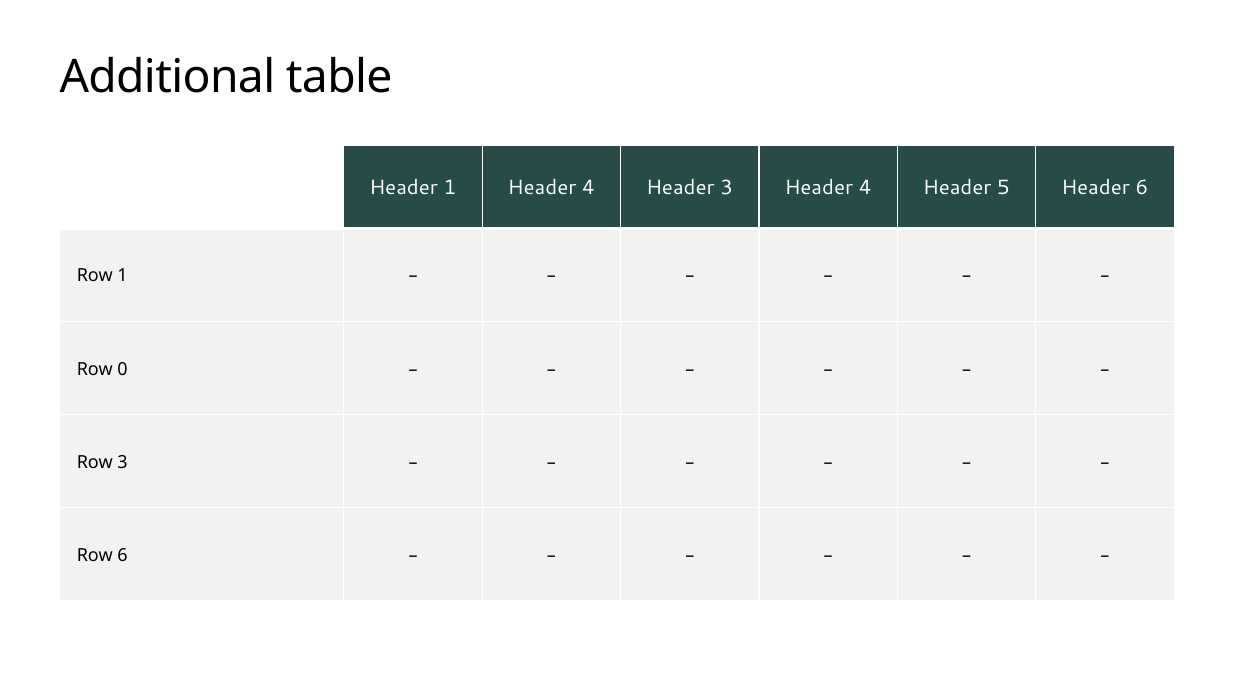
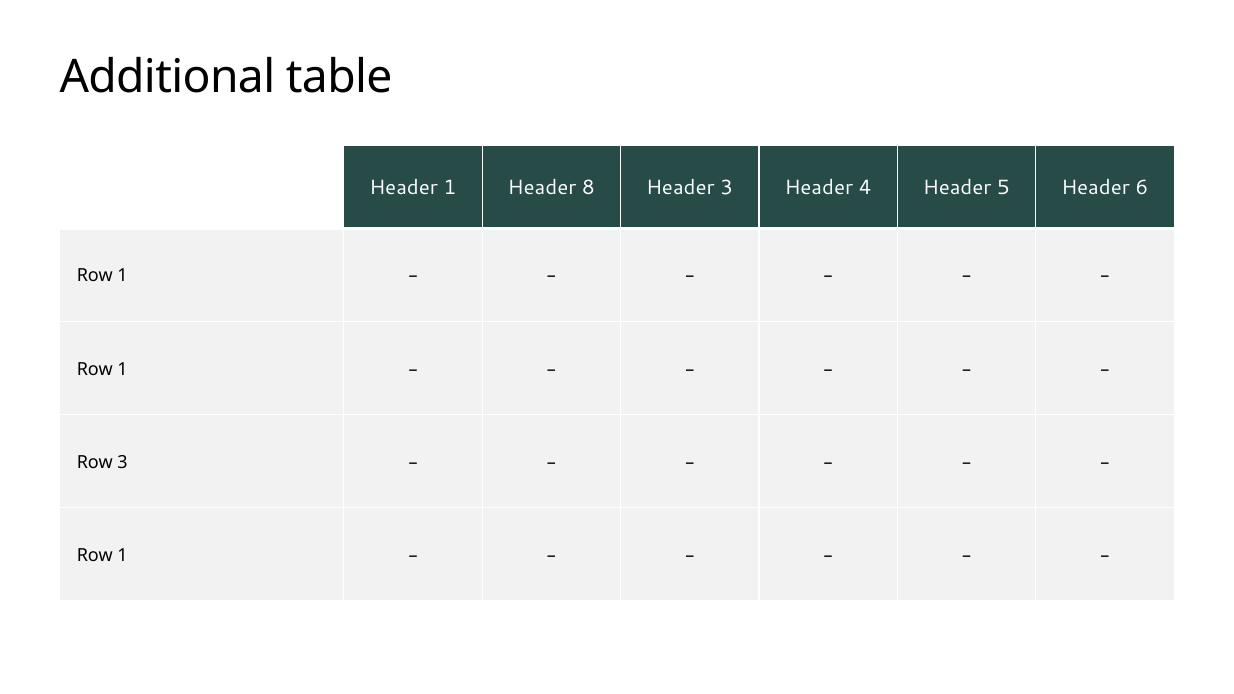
1 Header 4: 4 -> 8
0 at (123, 369): 0 -> 1
6 at (123, 555): 6 -> 1
